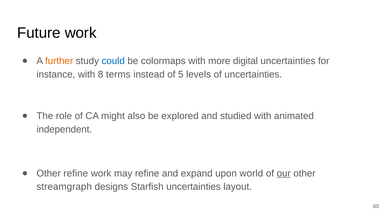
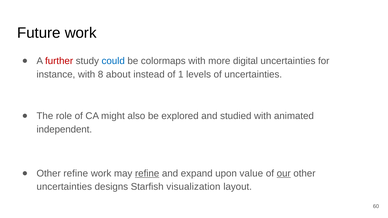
further colour: orange -> red
terms: terms -> about
5: 5 -> 1
refine at (147, 174) underline: none -> present
world: world -> value
streamgraph at (64, 187): streamgraph -> uncertainties
Starfish uncertainties: uncertainties -> visualization
